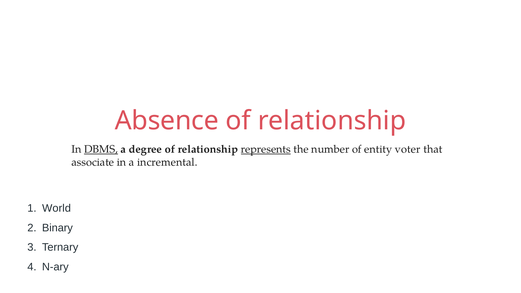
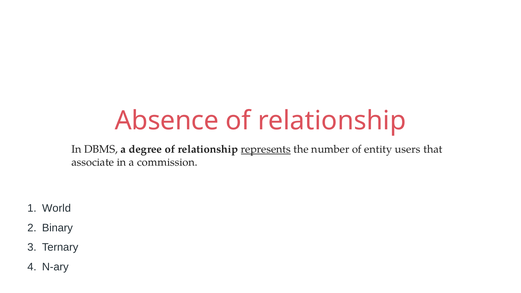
DBMS underline: present -> none
voter: voter -> users
incremental: incremental -> commission
